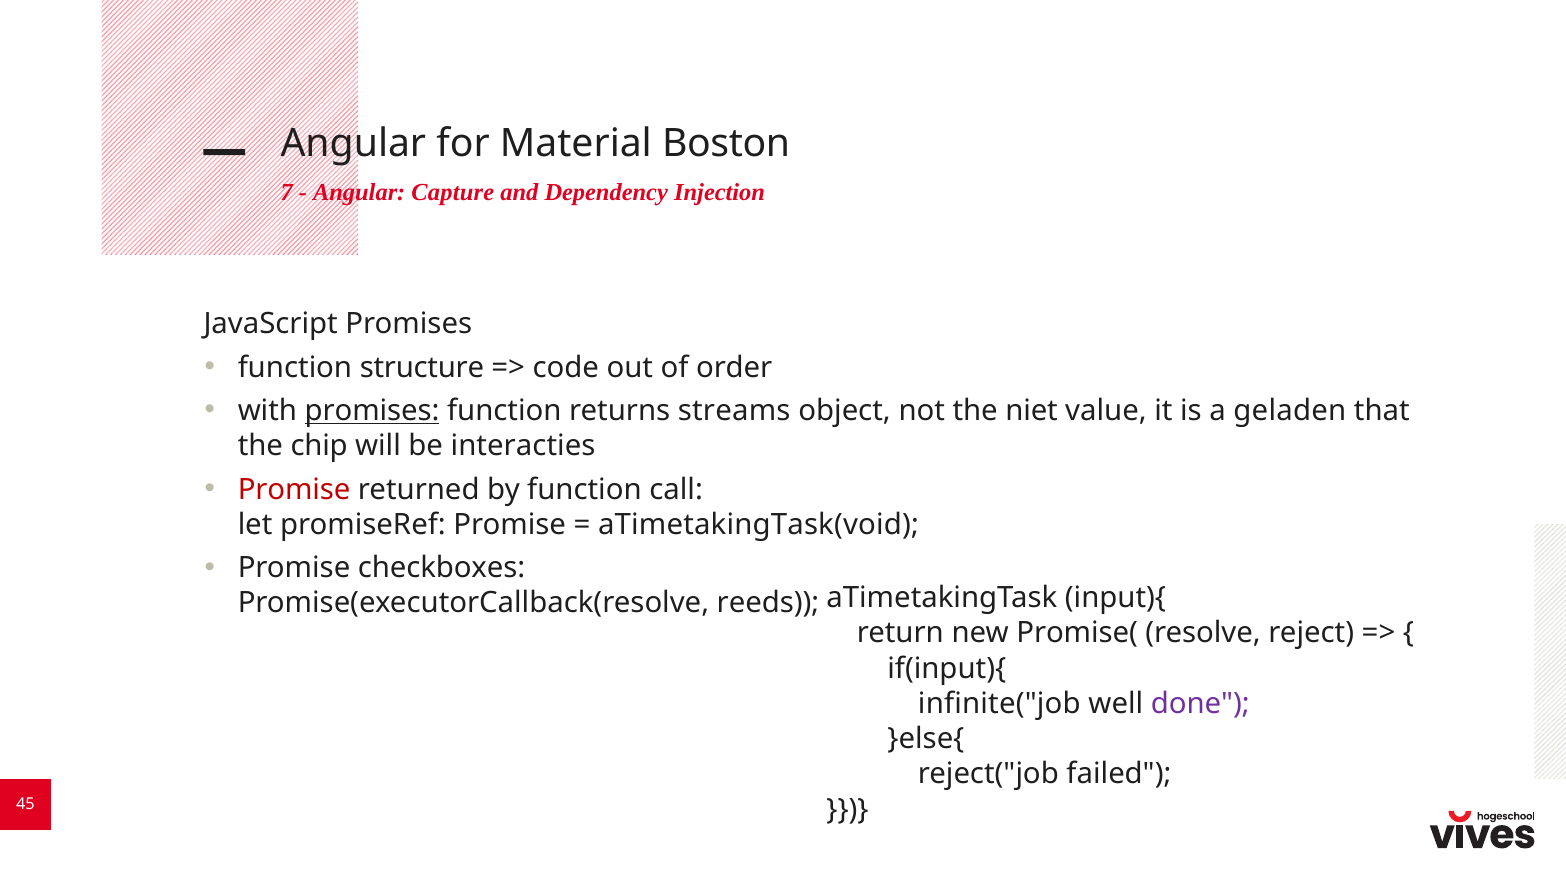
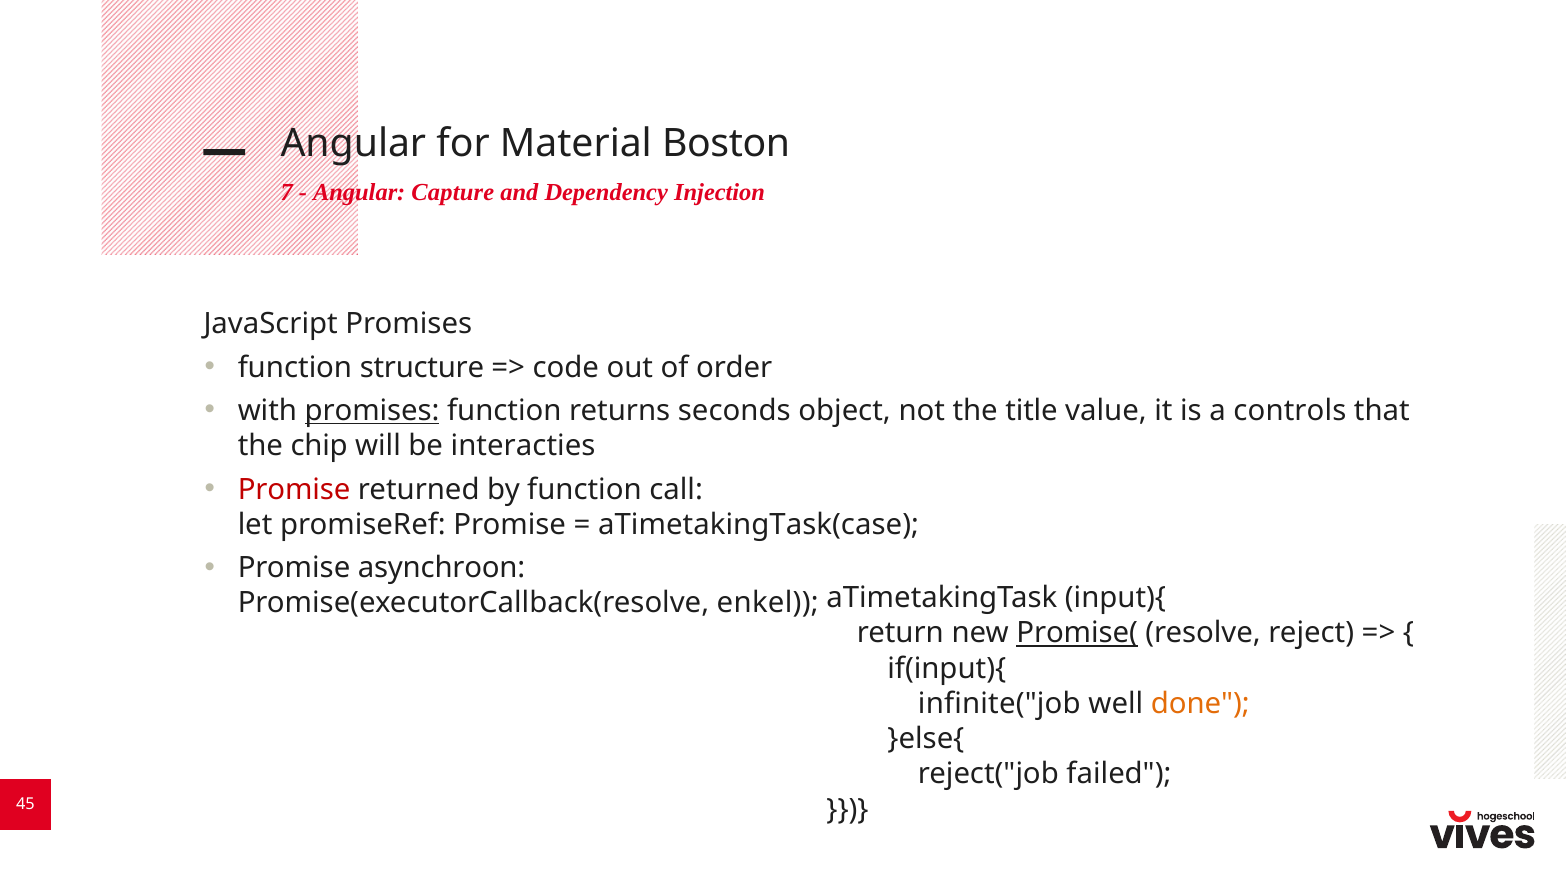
streams: streams -> seconds
niet: niet -> title
geladen: geladen -> controls
aTimetakingTask(void: aTimetakingTask(void -> aTimetakingTask(case
checkboxes: checkboxes -> asynchroon
reeds: reeds -> enkel
Promise( underline: none -> present
done colour: purple -> orange
